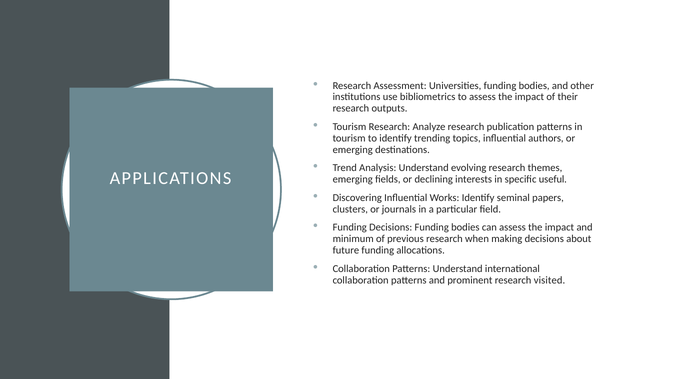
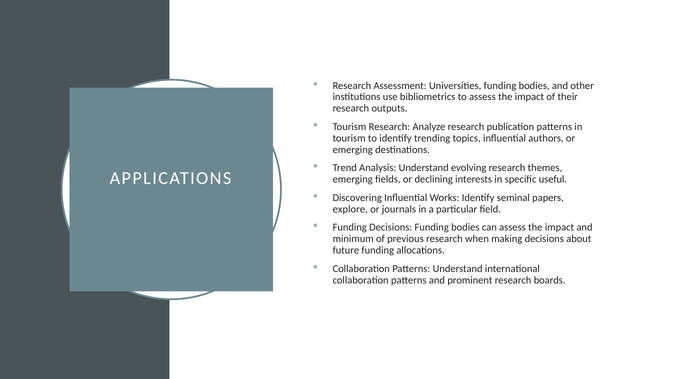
clusters: clusters -> explore
visited: visited -> boards
